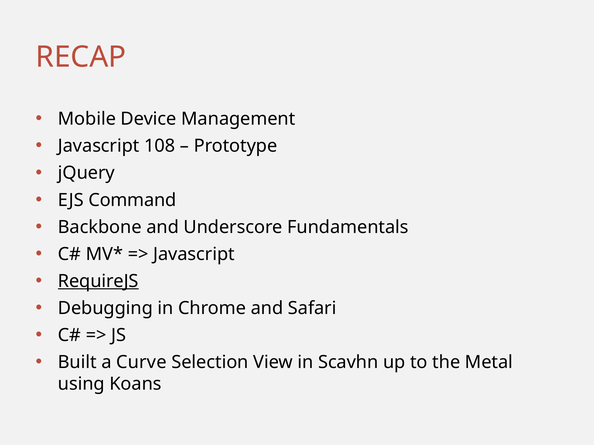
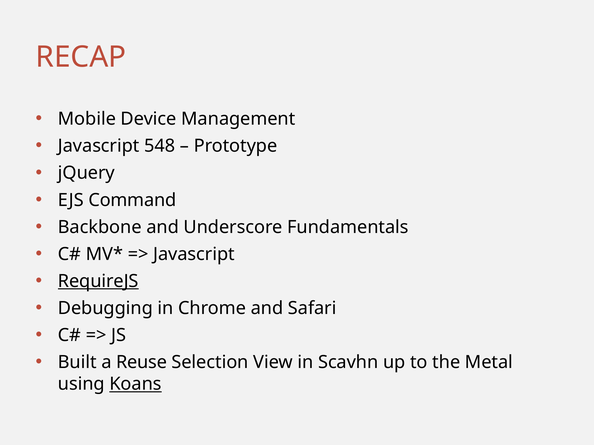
108: 108 -> 548
Curve: Curve -> Reuse
Koans underline: none -> present
